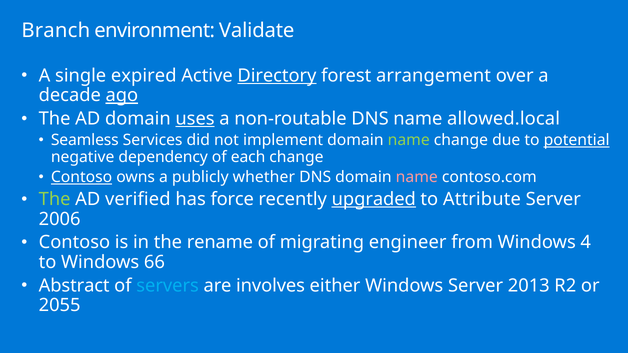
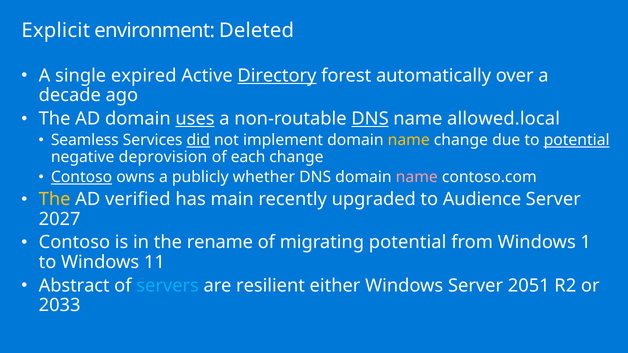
Branch: Branch -> Explicit
Validate: Validate -> Deleted
arrangement: arrangement -> automatically
ago underline: present -> none
DNS at (370, 119) underline: none -> present
did underline: none -> present
name at (409, 140) colour: light green -> yellow
dependency: dependency -> deprovision
The at (55, 199) colour: light green -> yellow
force: force -> main
upgraded underline: present -> none
Attribute: Attribute -> Audience
2006: 2006 -> 2027
migrating engineer: engineer -> potential
4: 4 -> 1
66: 66 -> 11
involves: involves -> resilient
2013: 2013 -> 2051
2055: 2055 -> 2033
